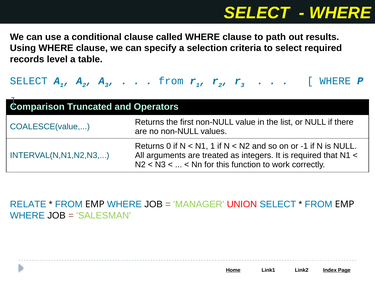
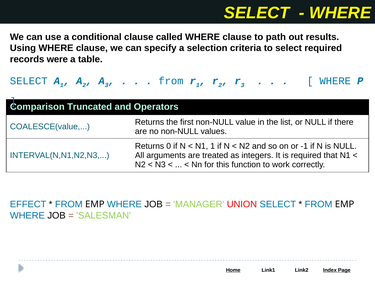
level: level -> were
RELATE: RELATE -> EFFECT
